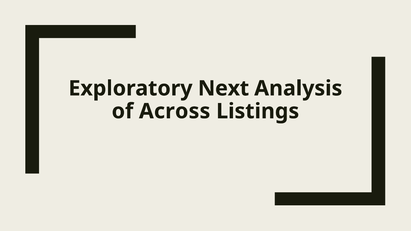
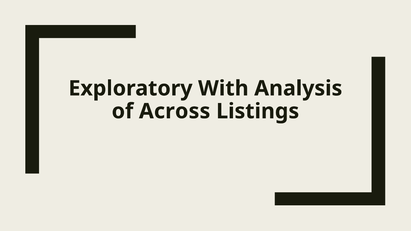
Next: Next -> With
